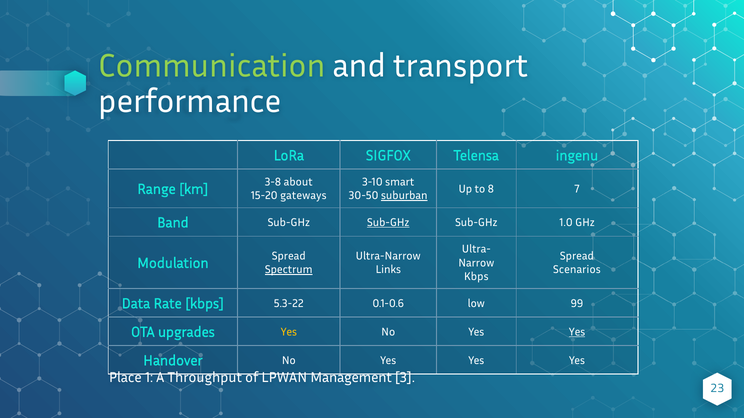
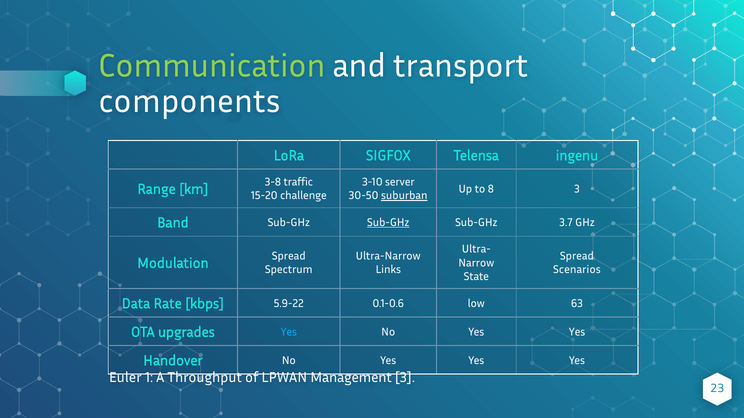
performance: performance -> components
about: about -> traffic
smart: smart -> server
8 7: 7 -> 3
gateways: gateways -> challenge
1.0: 1.0 -> 3.7
Spectrum underline: present -> none
Kbps at (476, 277): Kbps -> State
5.3-22: 5.3-22 -> 5.9-22
99: 99 -> 63
Yes at (289, 332) colour: yellow -> light blue
Yes at (577, 332) underline: present -> none
Place: Place -> Euler
